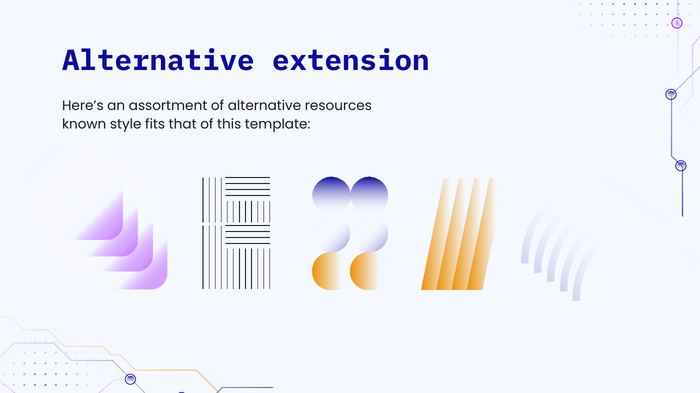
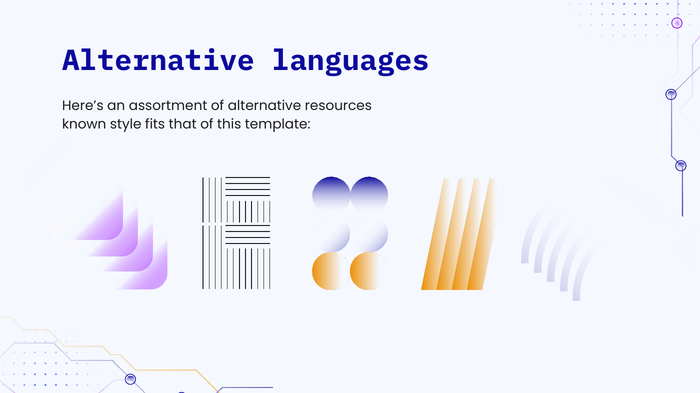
extension: extension -> languages
